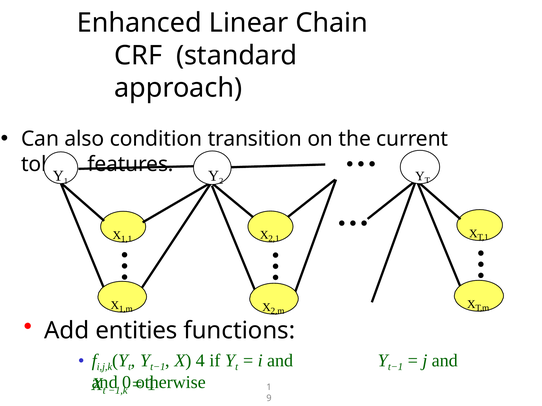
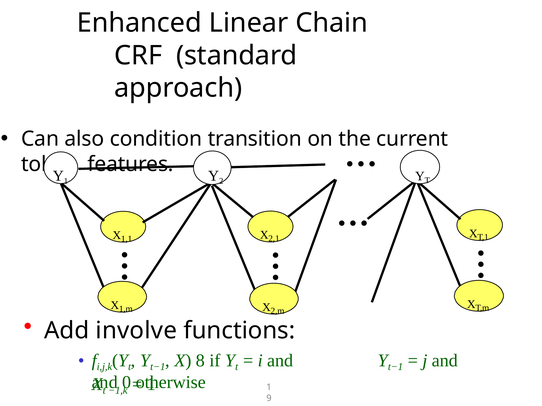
entities: entities -> involve
4: 4 -> 8
